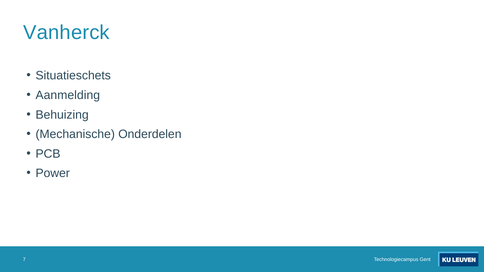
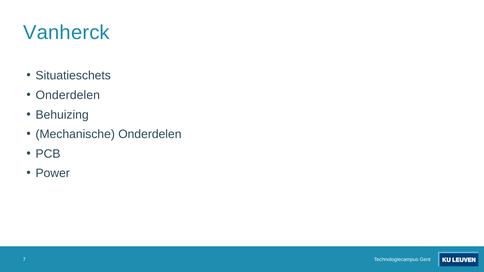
Aanmelding at (68, 95): Aanmelding -> Onderdelen
